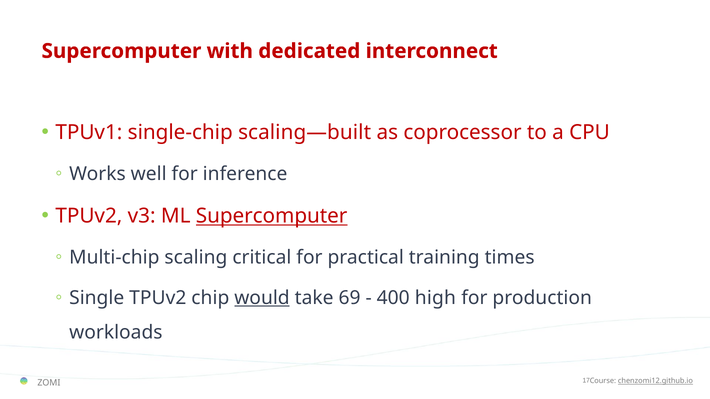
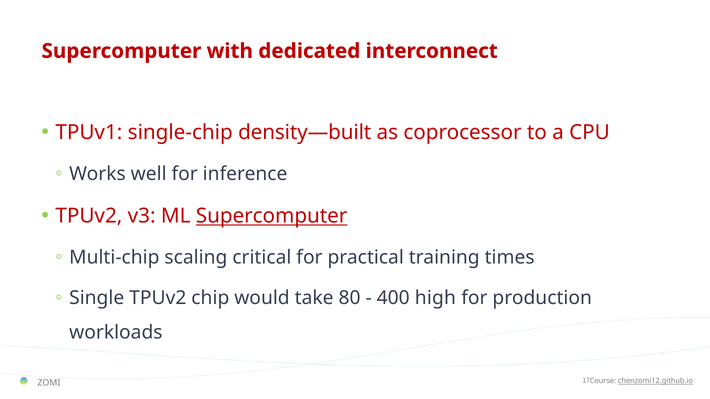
scaling—built: scaling—built -> density—built
would underline: present -> none
69: 69 -> 80
